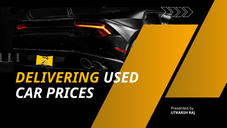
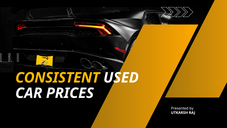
DELIVERING: DELIVERING -> CONSISTENT
